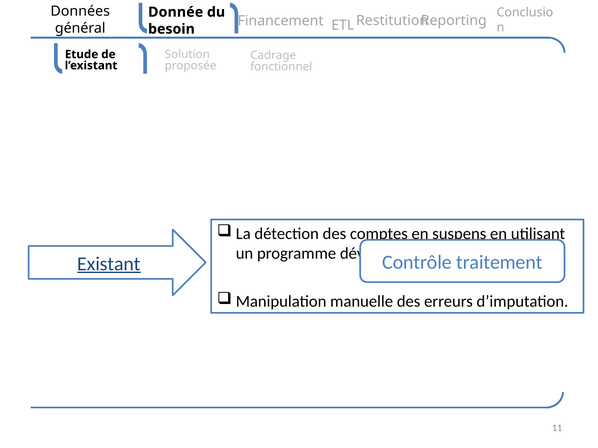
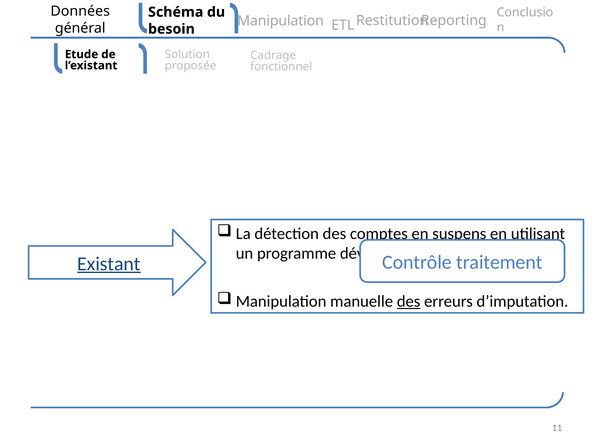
Donnée: Donnée -> Schéma
Financement at (281, 21): Financement -> Manipulation
des at (409, 302) underline: none -> present
